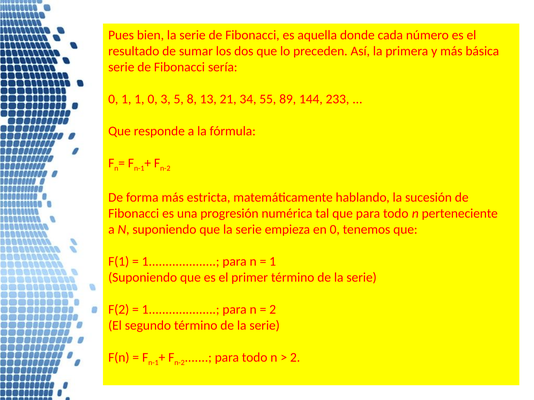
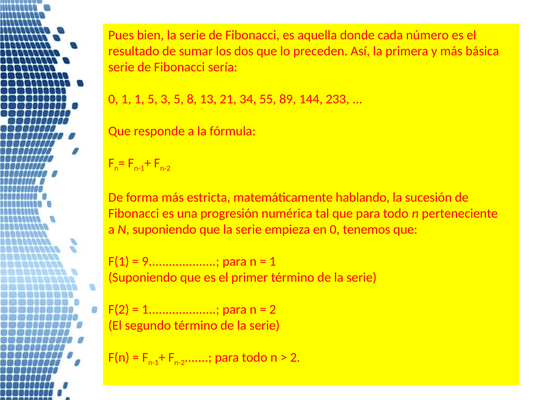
1 0: 0 -> 5
1 at (181, 262): 1 -> 9
